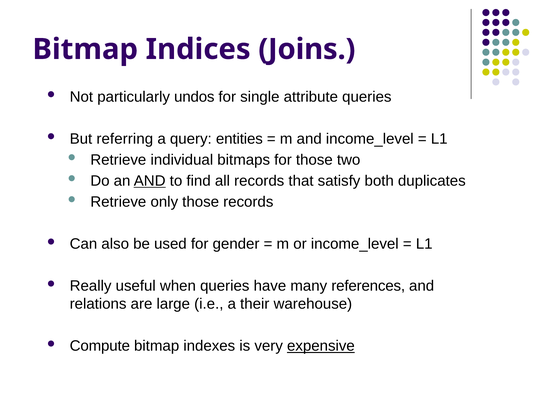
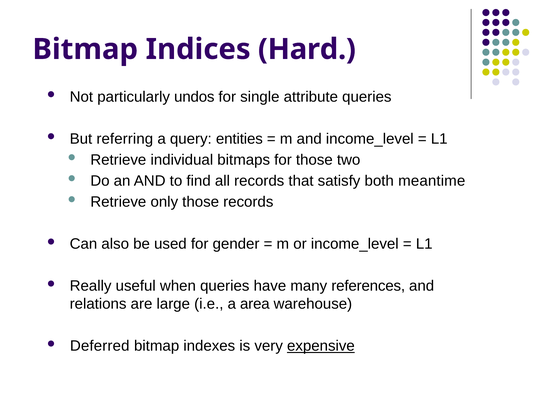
Joins: Joins -> Hard
AND at (150, 181) underline: present -> none
duplicates: duplicates -> meantime
their: their -> area
Compute: Compute -> Deferred
